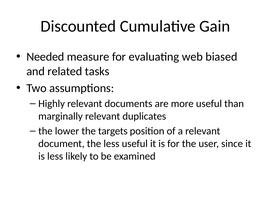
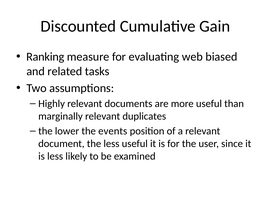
Needed: Needed -> Ranking
targets: targets -> events
